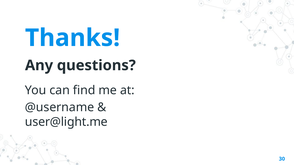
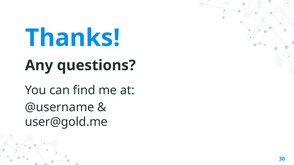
user@light.me: user@light.me -> user@gold.me
